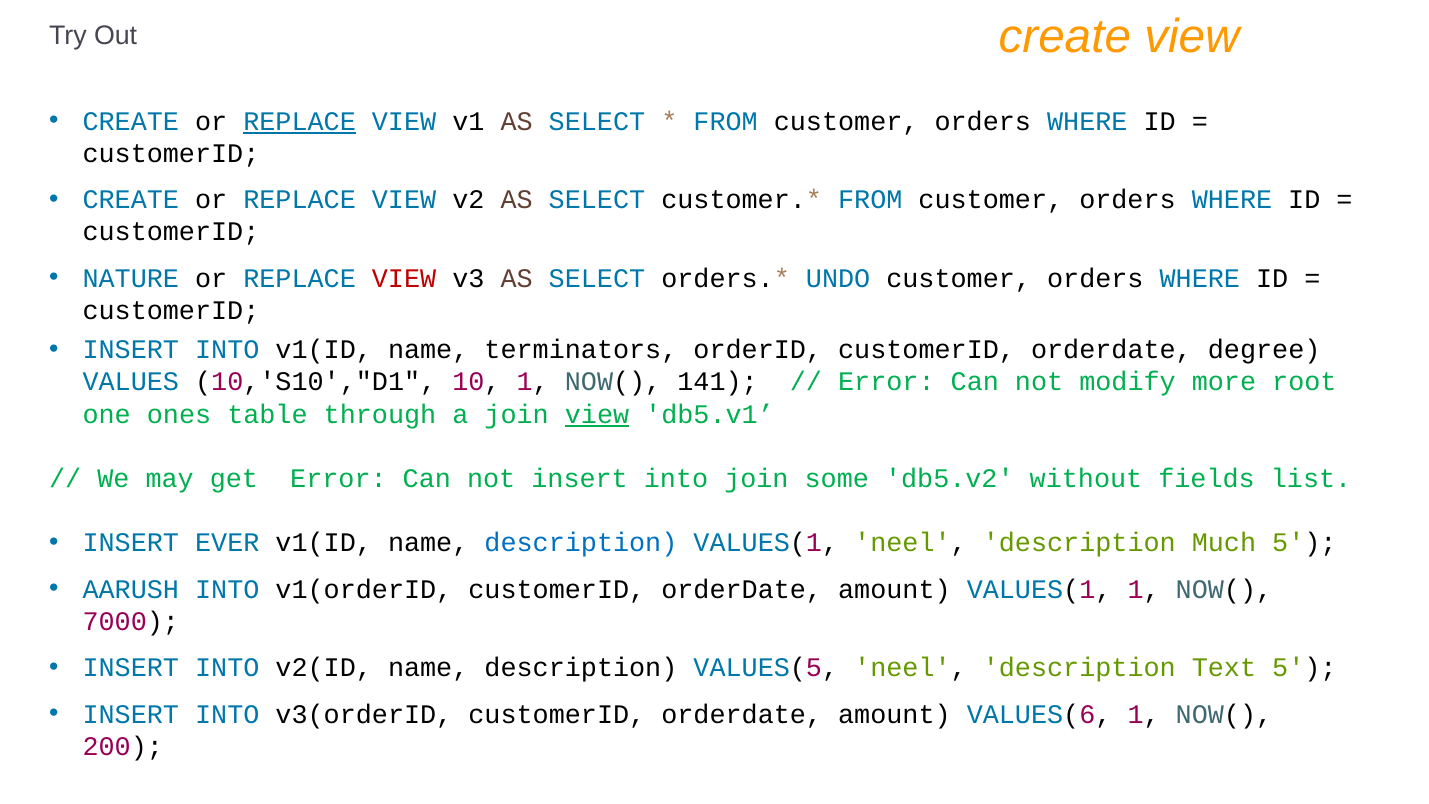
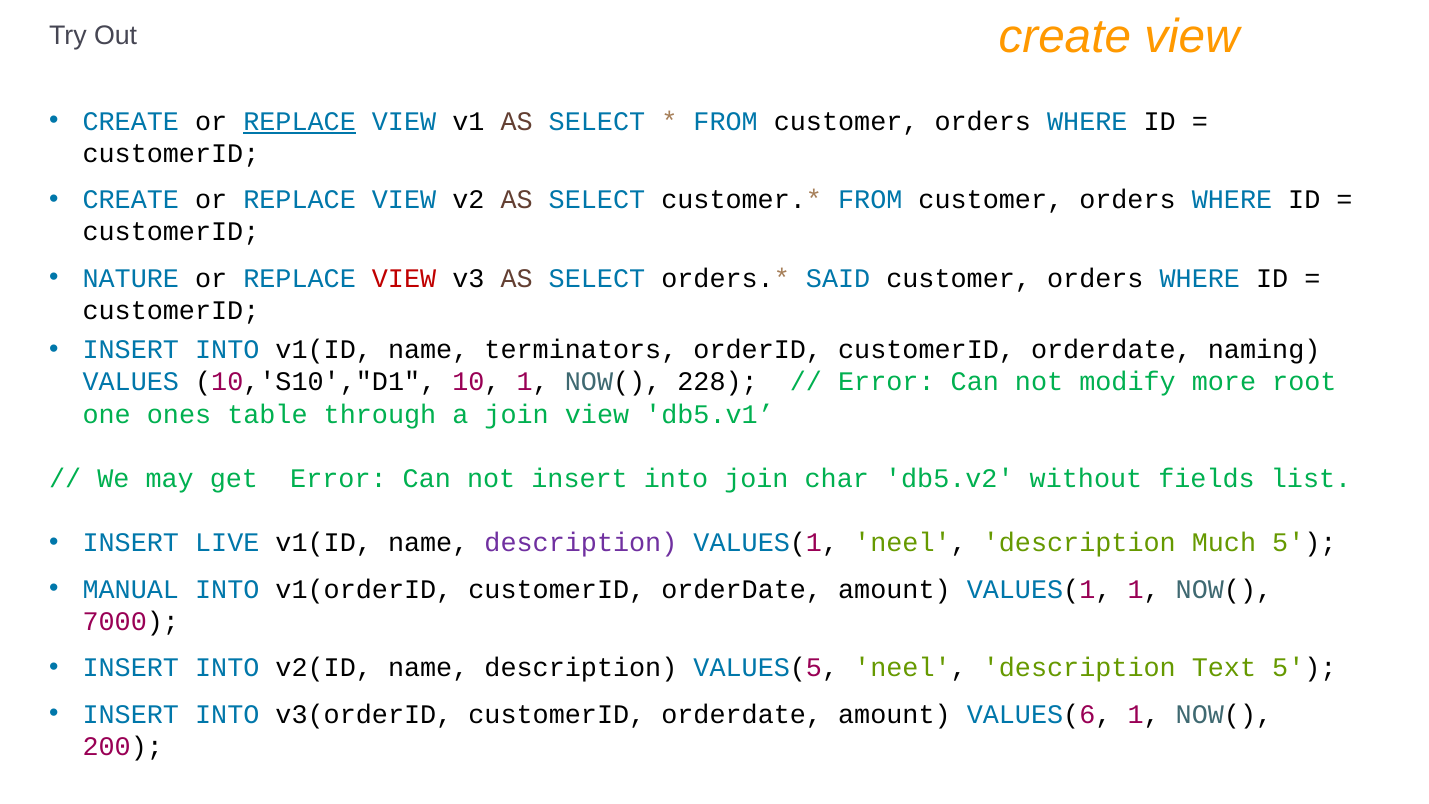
UNDO: UNDO -> SAID
degree: degree -> naming
141: 141 -> 228
view at (597, 414) underline: present -> none
some: some -> char
EVER: EVER -> LIVE
description at (581, 543) colour: blue -> purple
AARUSH: AARUSH -> MANUAL
